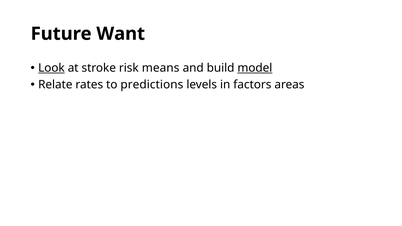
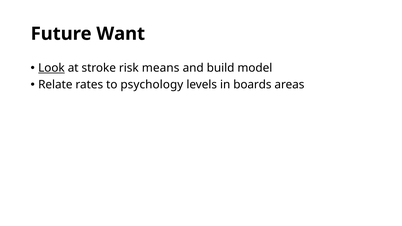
model underline: present -> none
predictions: predictions -> psychology
factors: factors -> boards
